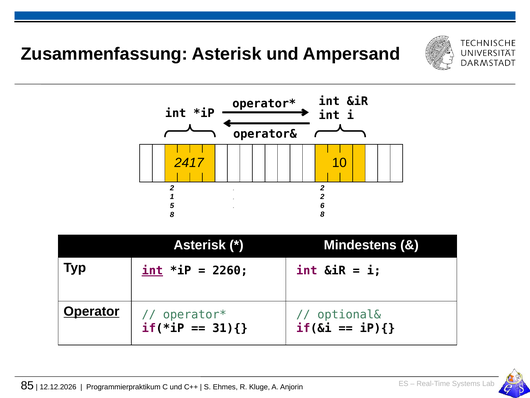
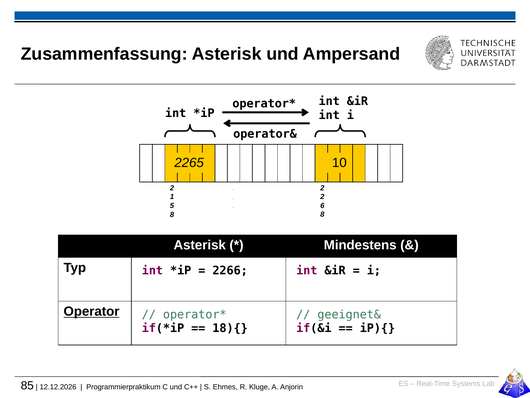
2417: 2417 -> 2265
int at (152, 270) underline: present -> none
2260: 2260 -> 2266
optional&: optional& -> geeignet&
31){: 31){ -> 18){
